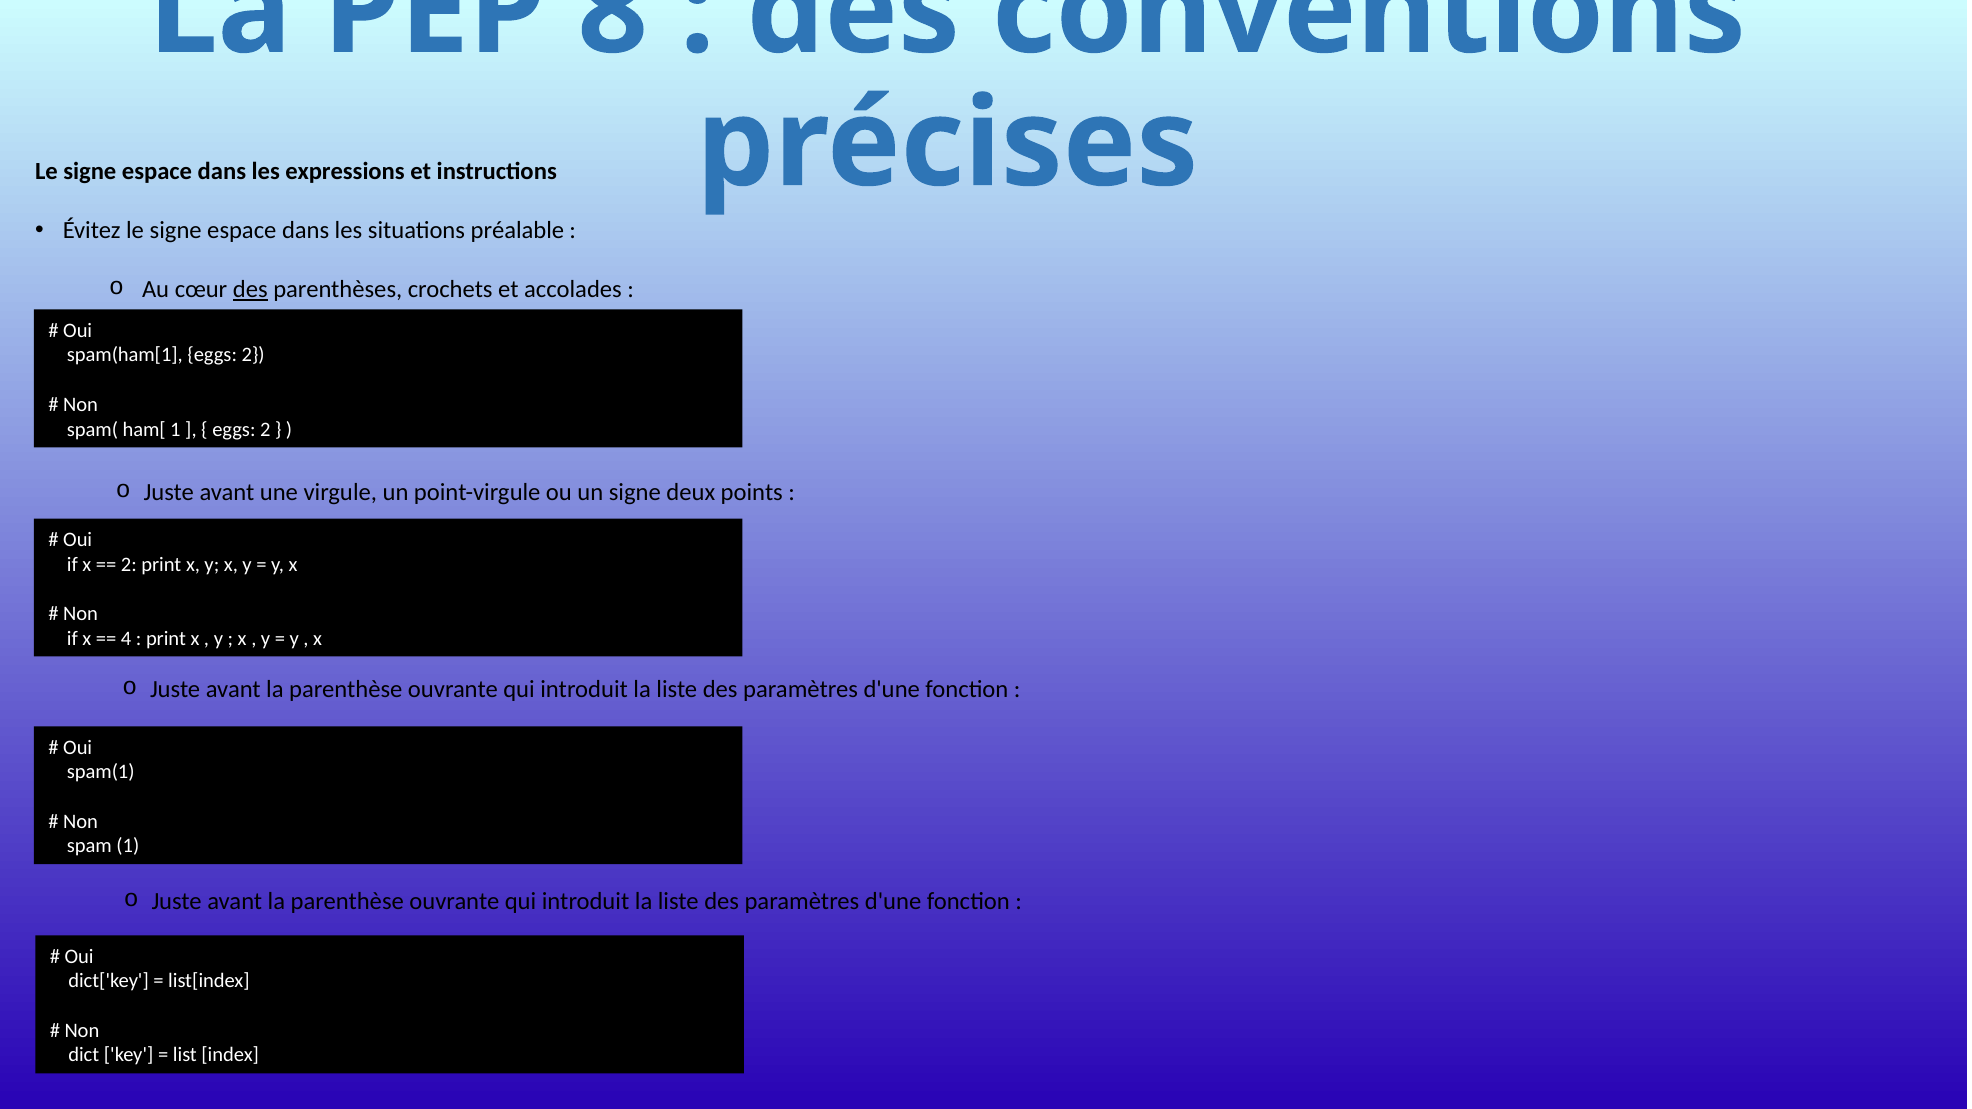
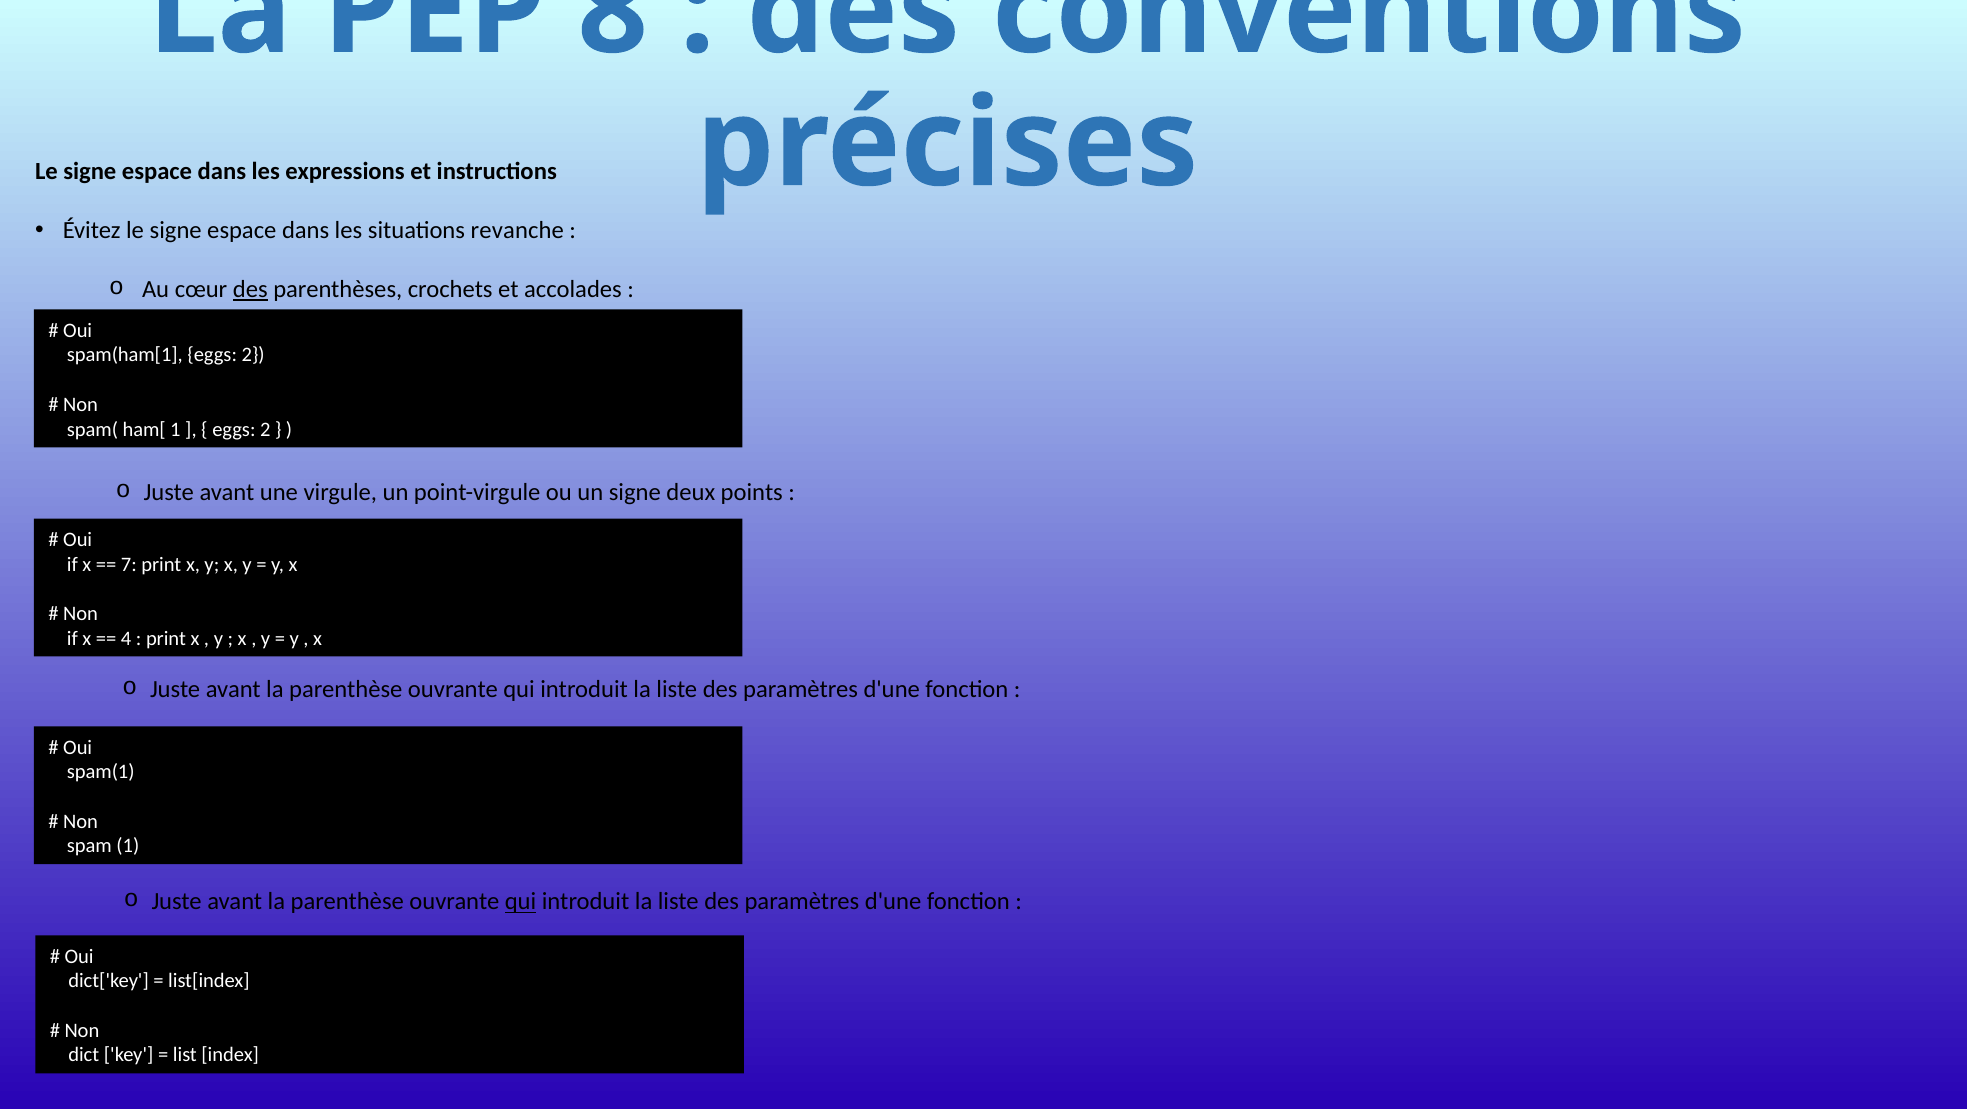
préalable: préalable -> revanche
2 at (129, 564): 2 -> 7
qui at (521, 902) underline: none -> present
